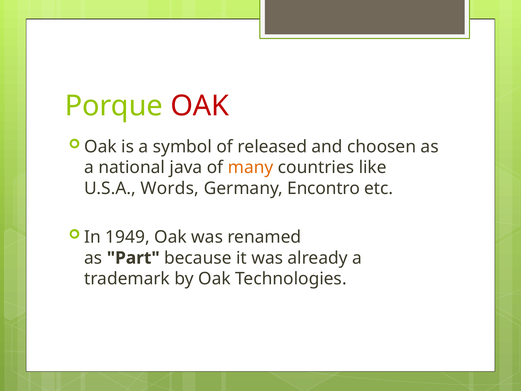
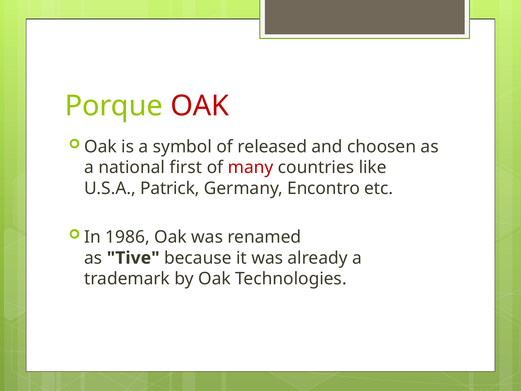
java: java -> first
many colour: orange -> red
Words: Words -> Patrick
1949: 1949 -> 1986
Part: Part -> Tive
